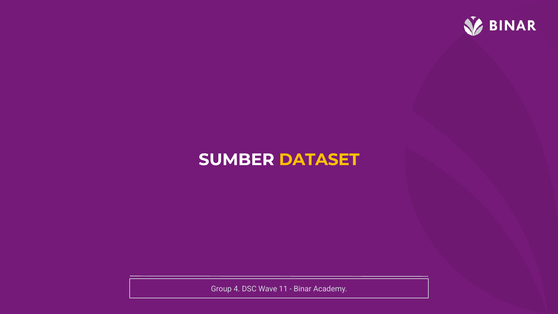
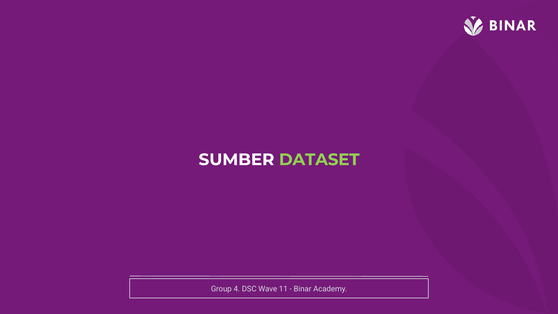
DATASET colour: yellow -> light green
